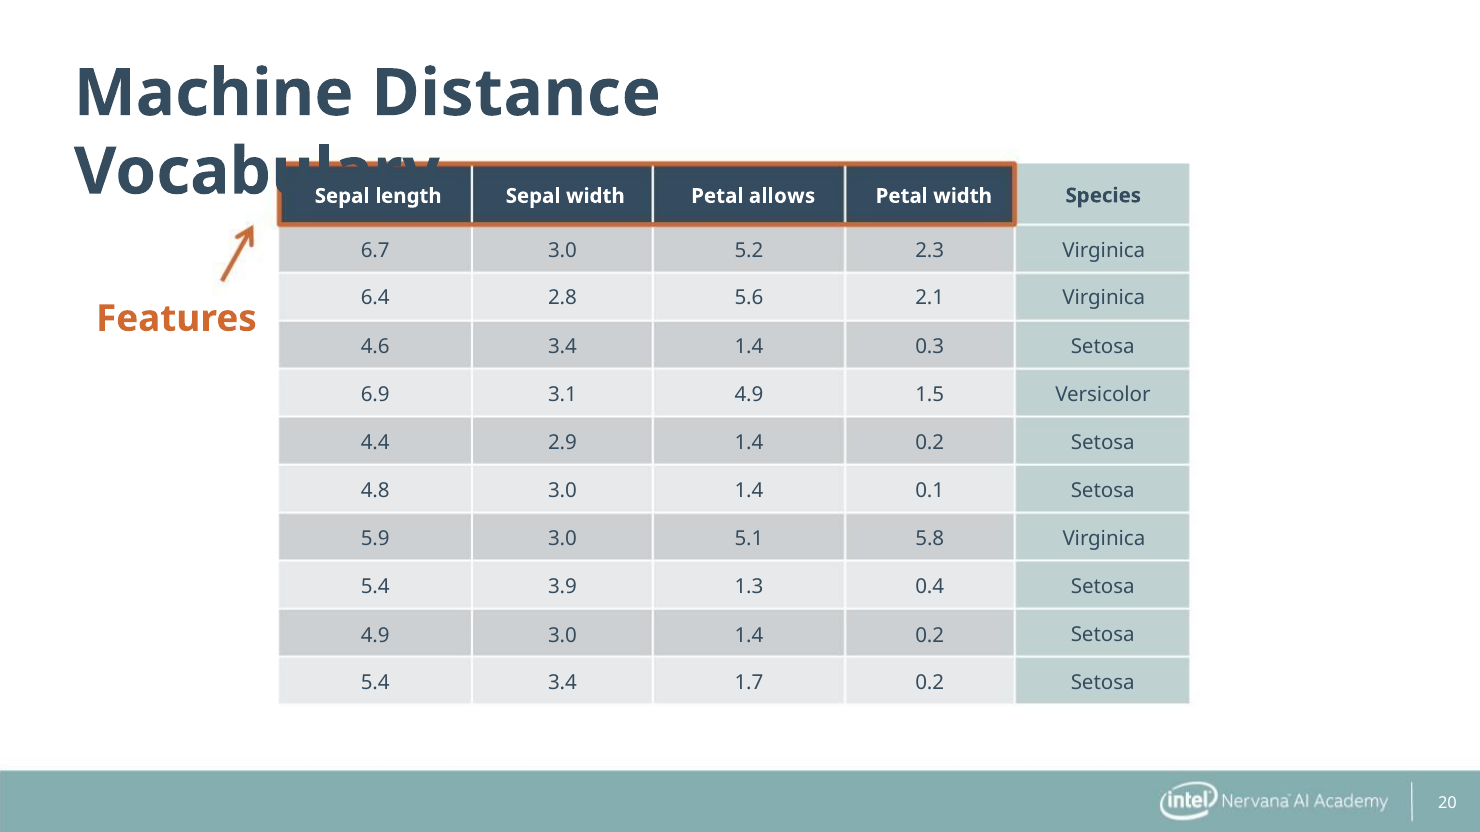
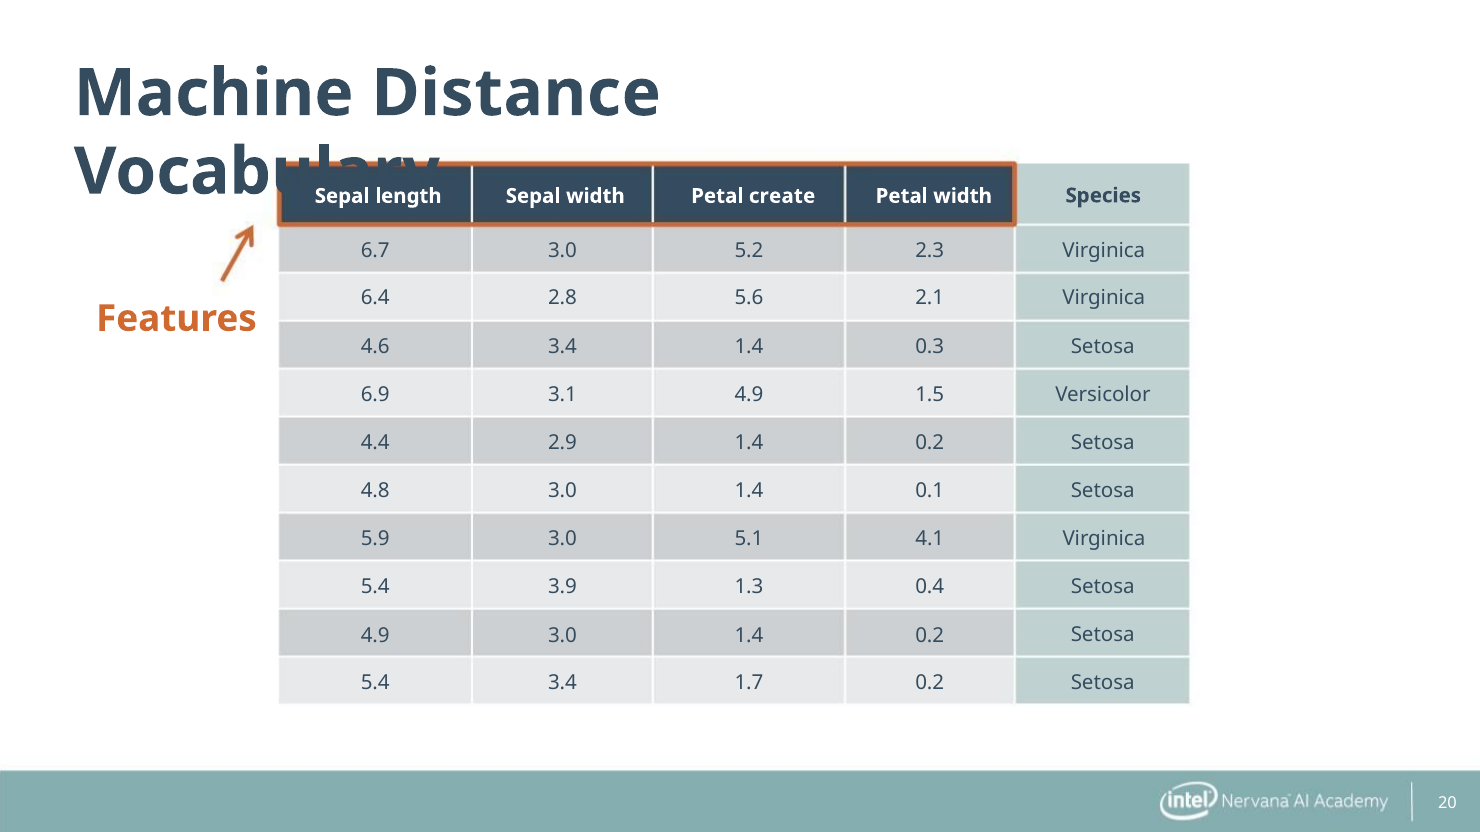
allows: allows -> create
5.8: 5.8 -> 4.1
